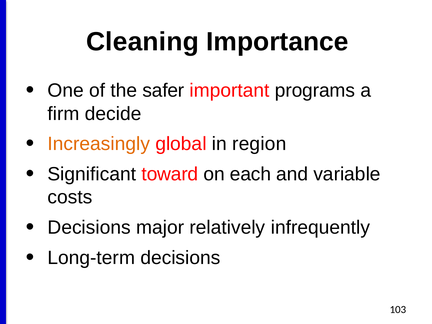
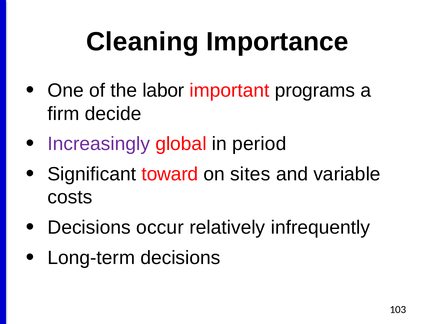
safer: safer -> labor
Increasingly colour: orange -> purple
region: region -> period
each: each -> sites
major: major -> occur
